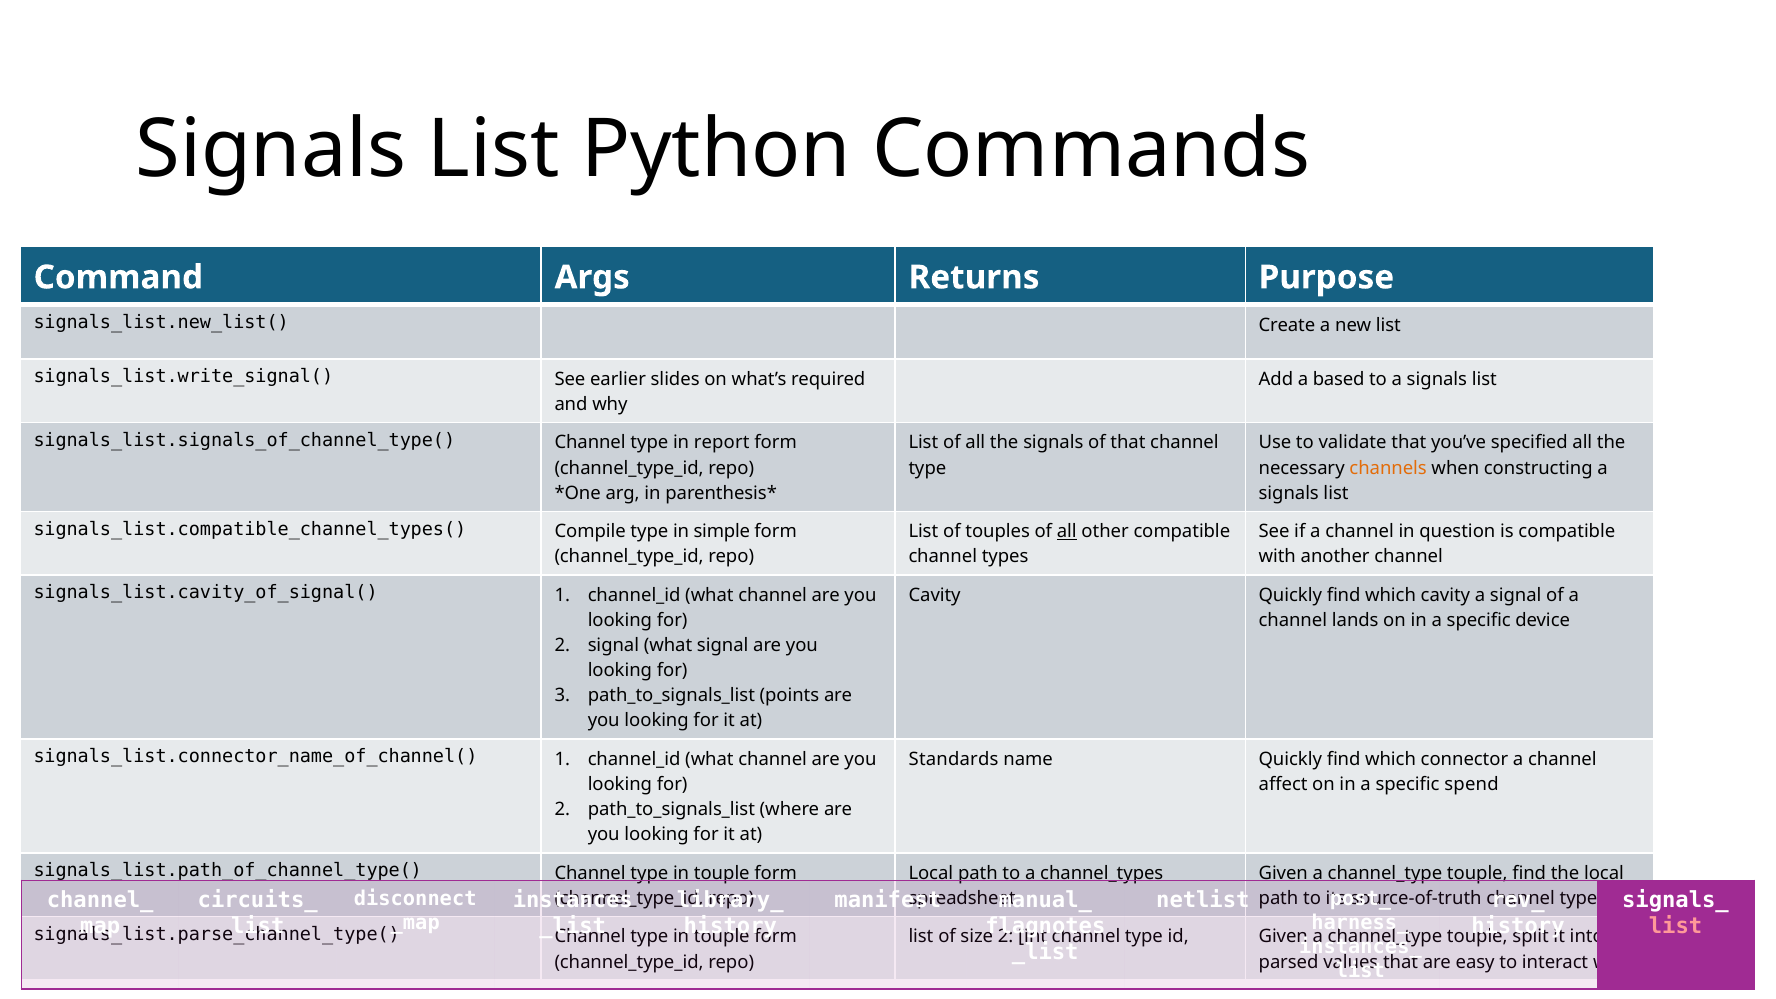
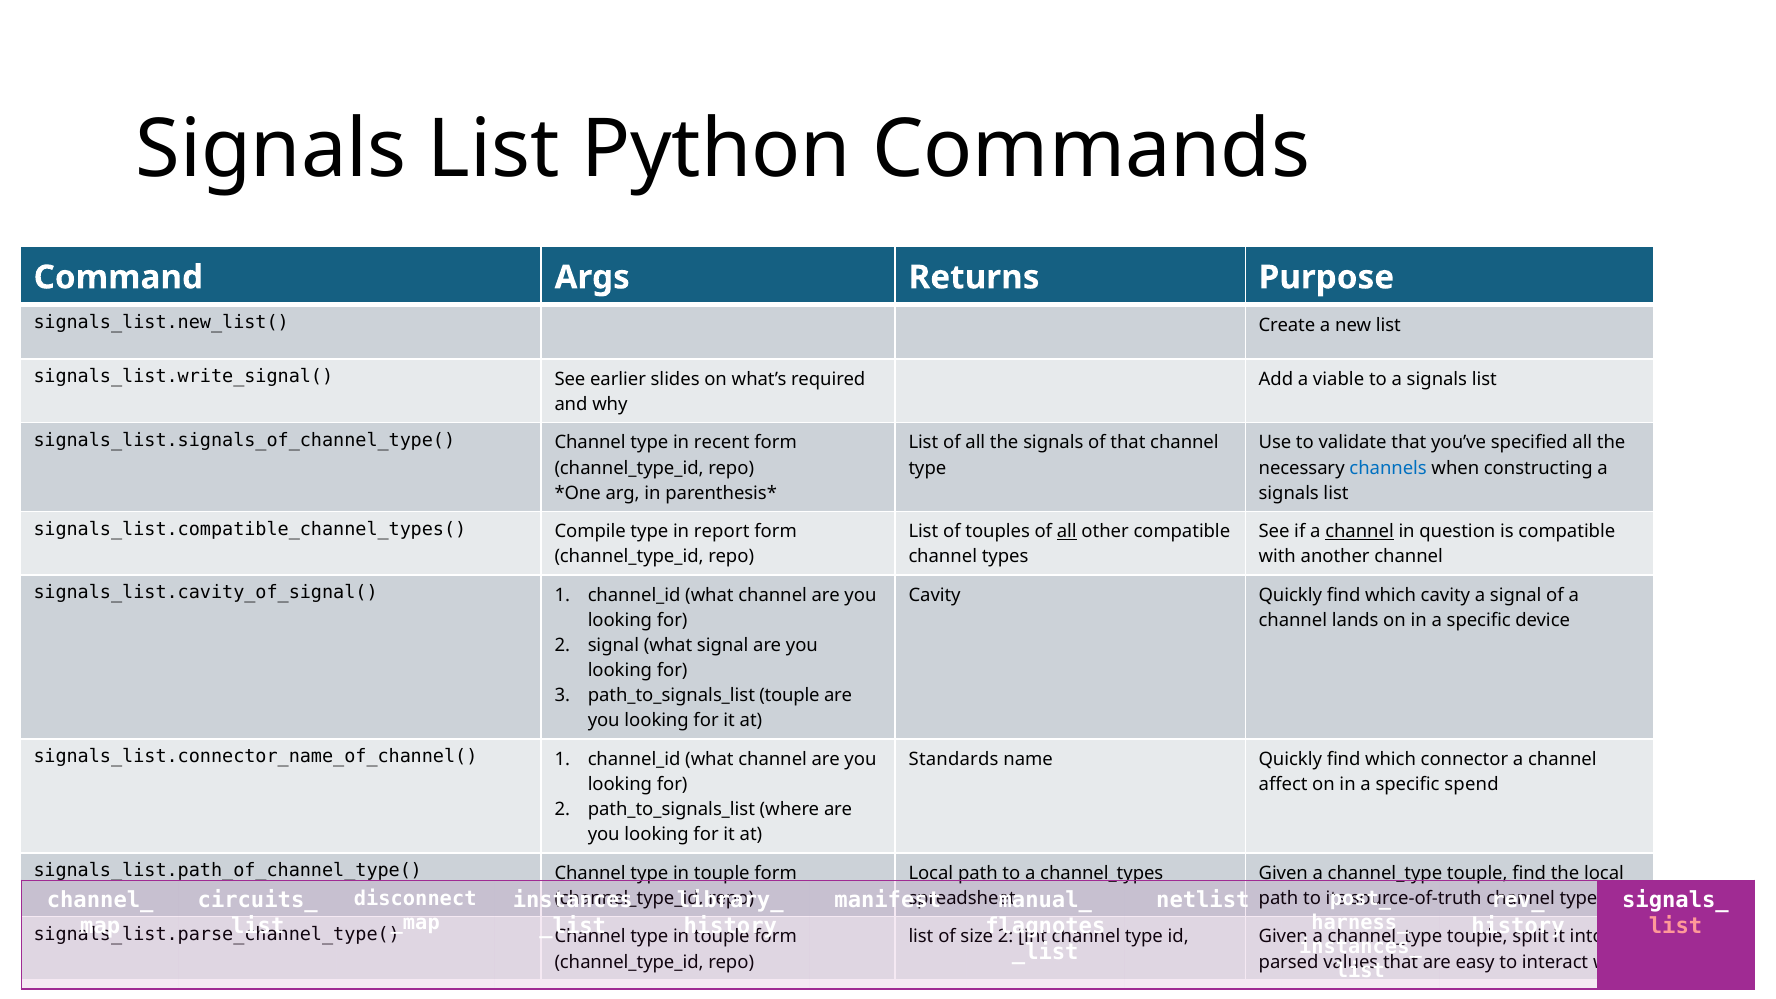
based: based -> viable
report: report -> recent
channels colour: orange -> blue
simple: simple -> report
channel at (1360, 532) underline: none -> present
points at (789, 696): points -> touple
